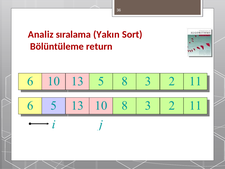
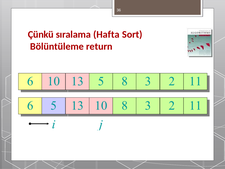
Analiz: Analiz -> Çünkü
Yakın: Yakın -> Hafta
